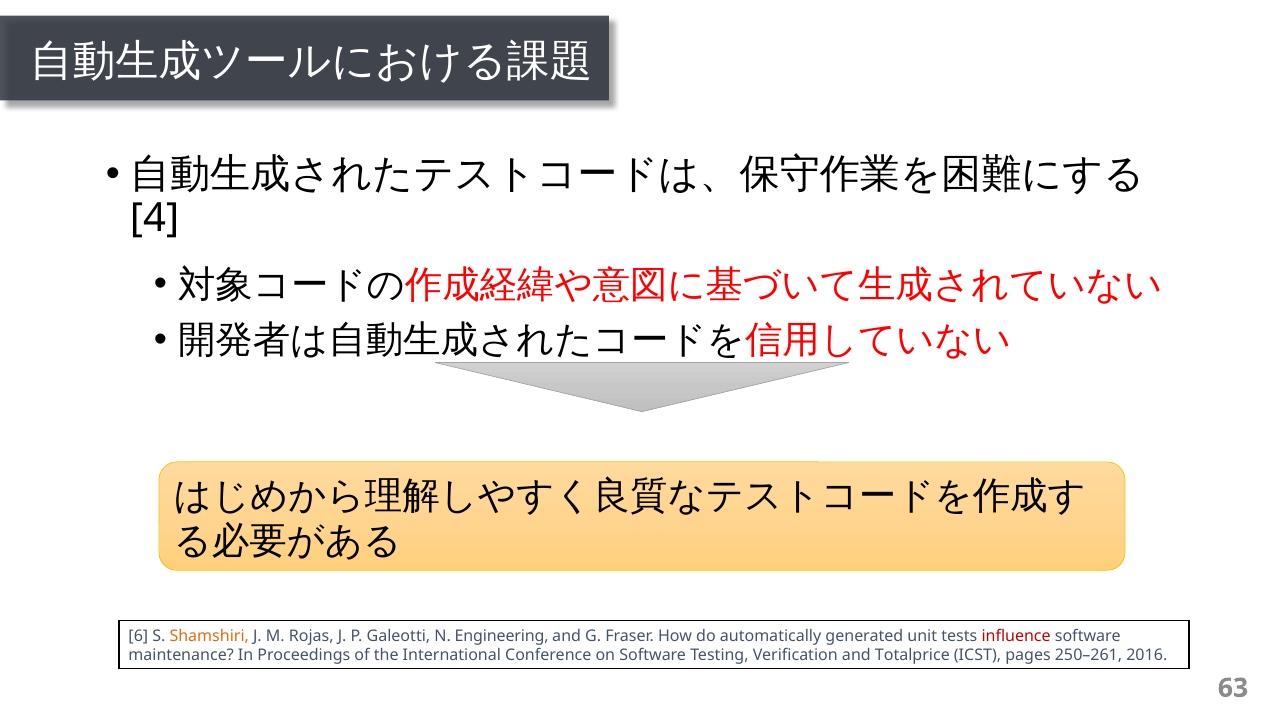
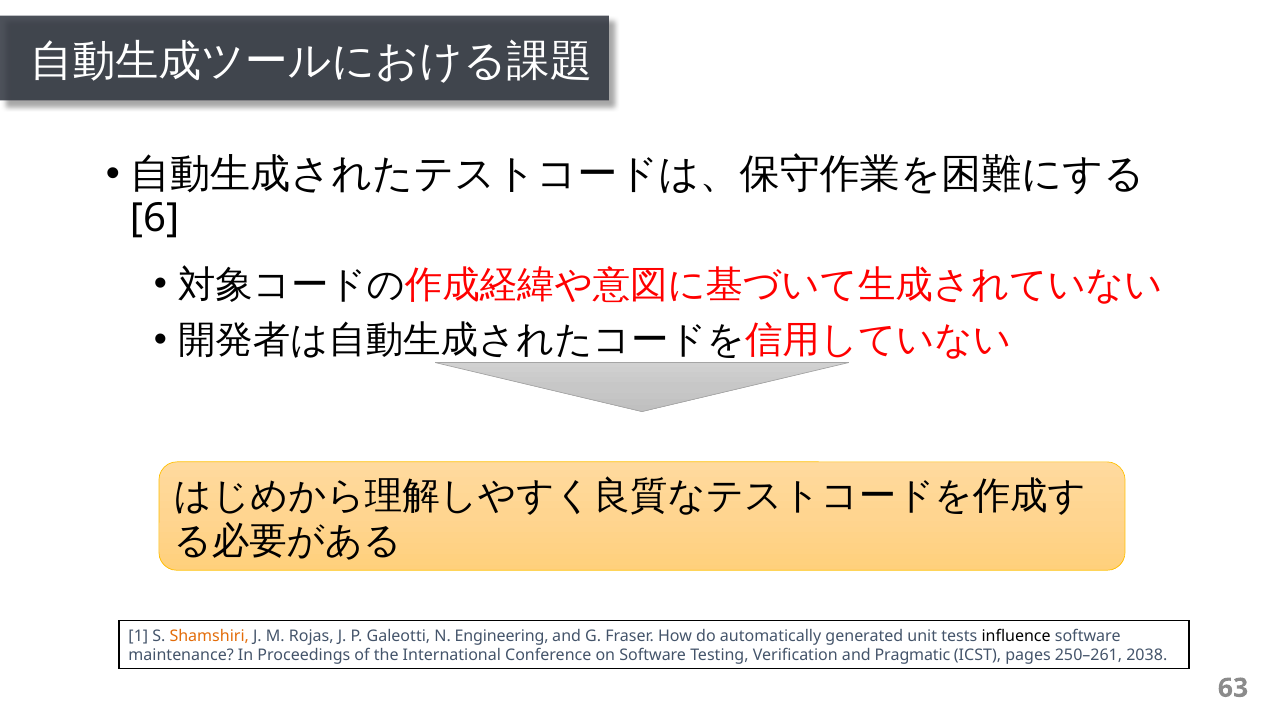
4: 4 -> 6
6: 6 -> 1
inﬂuence colour: red -> black
Totalprice: Totalprice -> Pragmatic
2016: 2016 -> 2038
